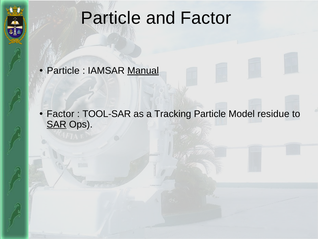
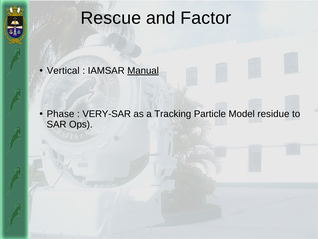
Particle at (111, 18): Particle -> Rescue
Particle at (63, 71): Particle -> Vertical
Factor at (61, 114): Factor -> Phase
TOOL-SAR: TOOL-SAR -> VERY-SAR
SAR underline: present -> none
